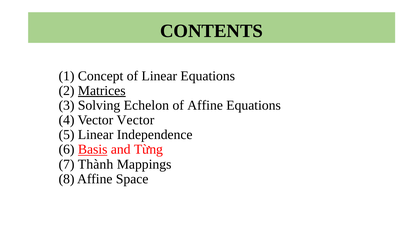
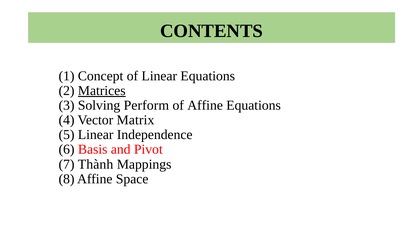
Echelon: Echelon -> Perform
Vector Vector: Vector -> Matrix
Basis underline: present -> none
Từng: Từng -> Pivot
